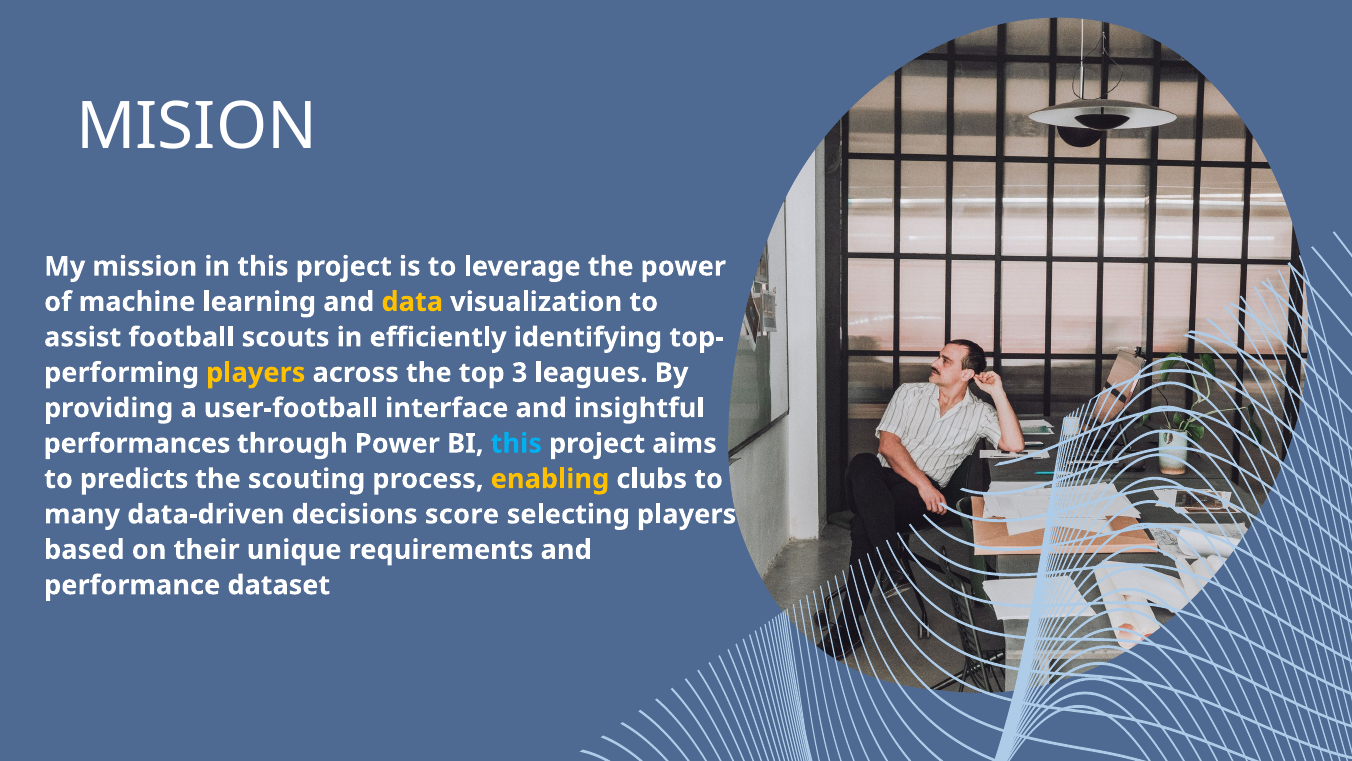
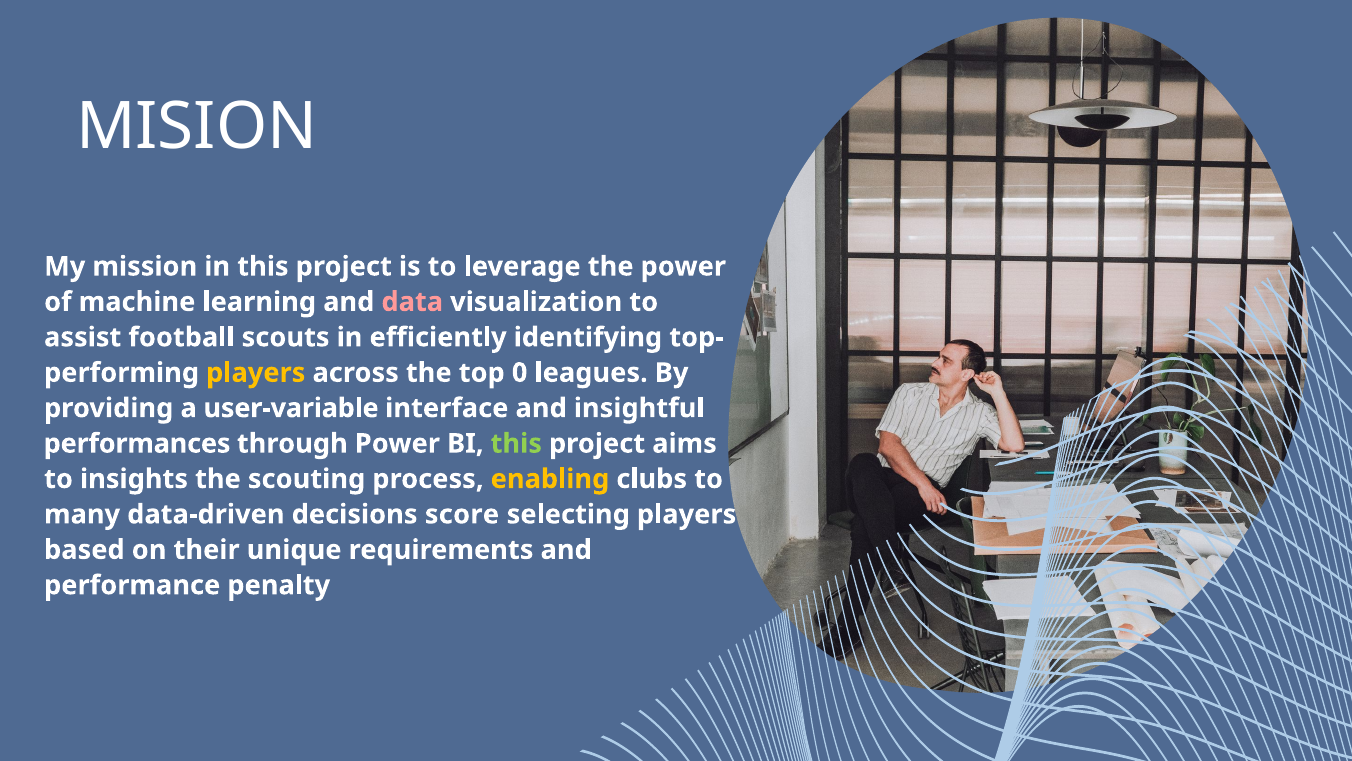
data colour: yellow -> pink
3: 3 -> 0
user-football: user-football -> user-variable
this at (516, 443) colour: light blue -> light green
predicts: predicts -> insights
dataset: dataset -> penalty
